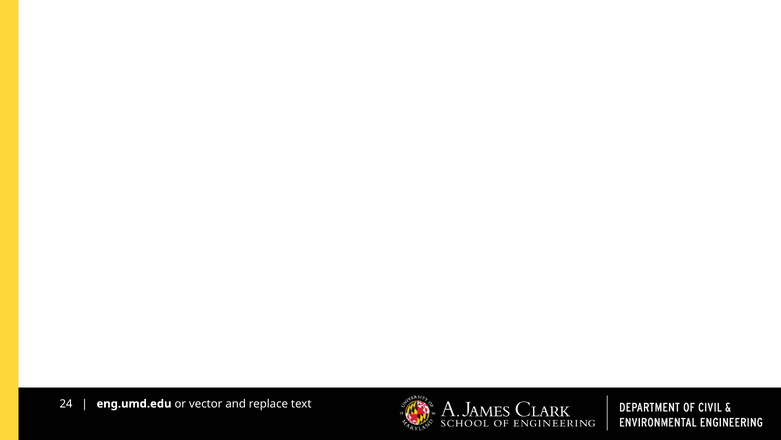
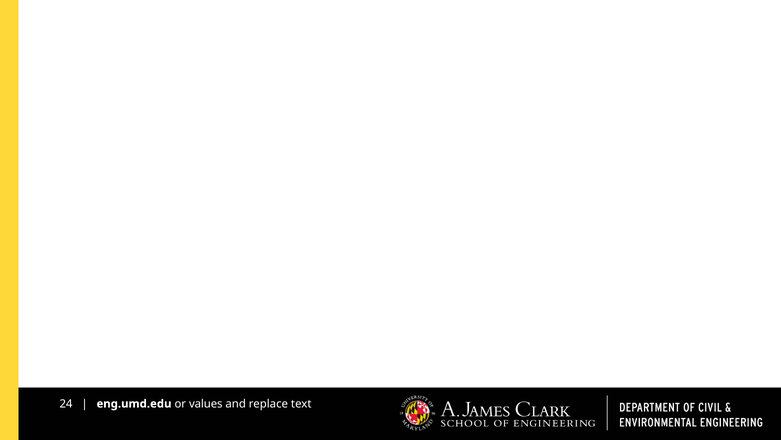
vector: vector -> values
